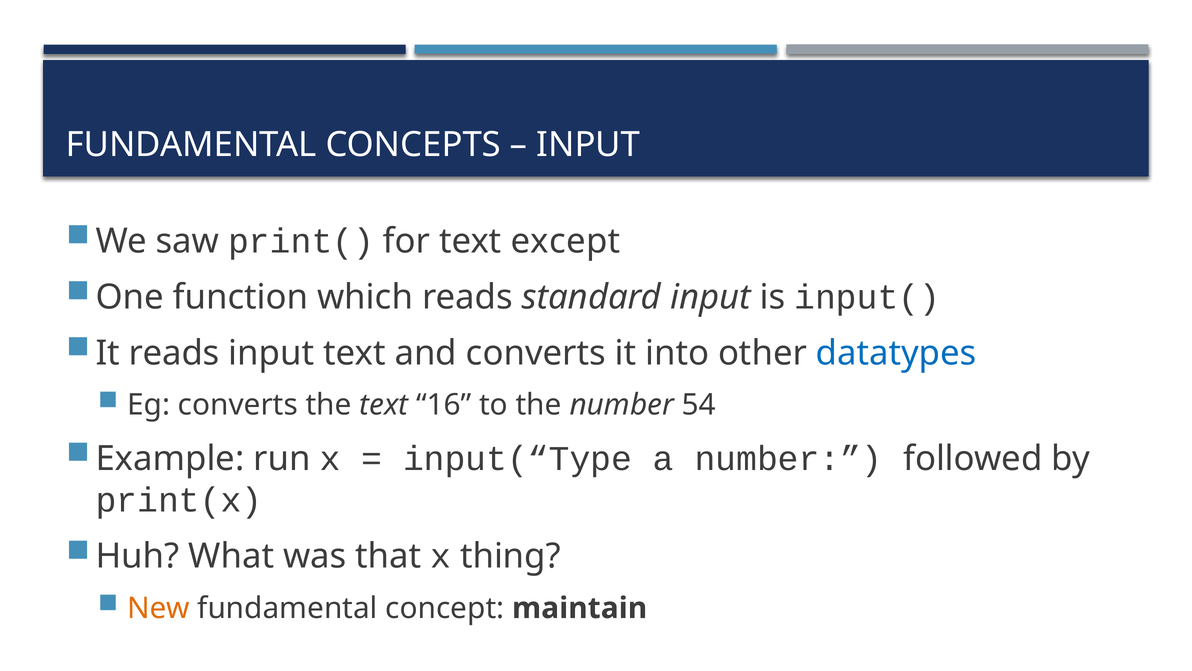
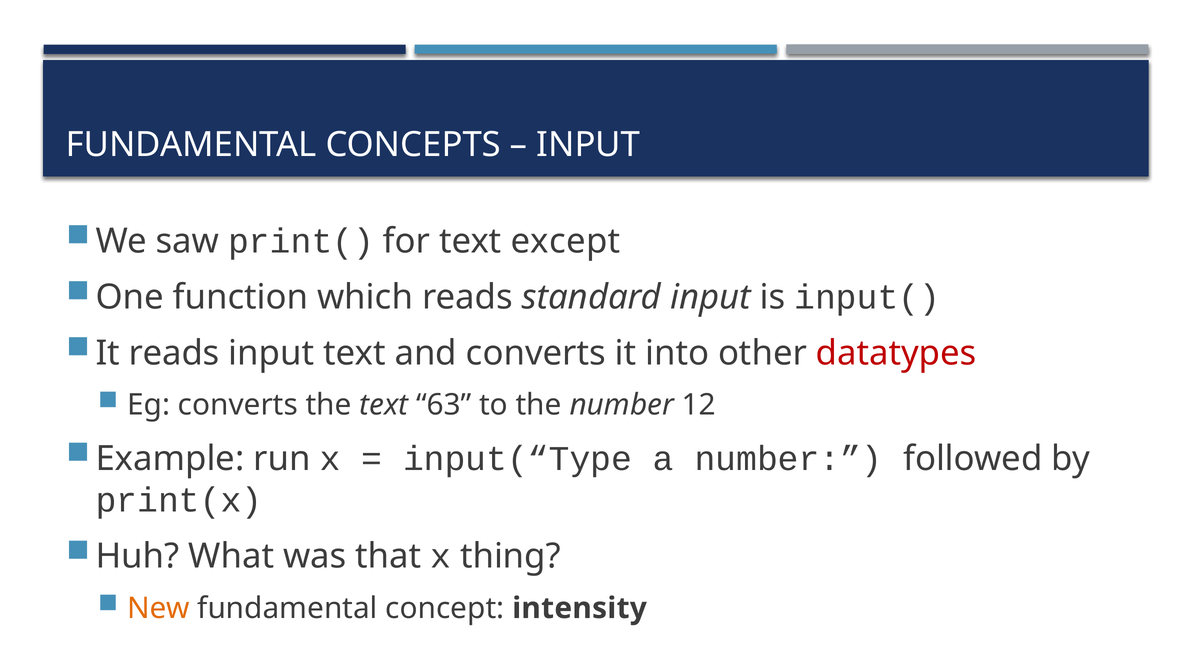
datatypes colour: blue -> red
16: 16 -> 63
54: 54 -> 12
maintain: maintain -> intensity
